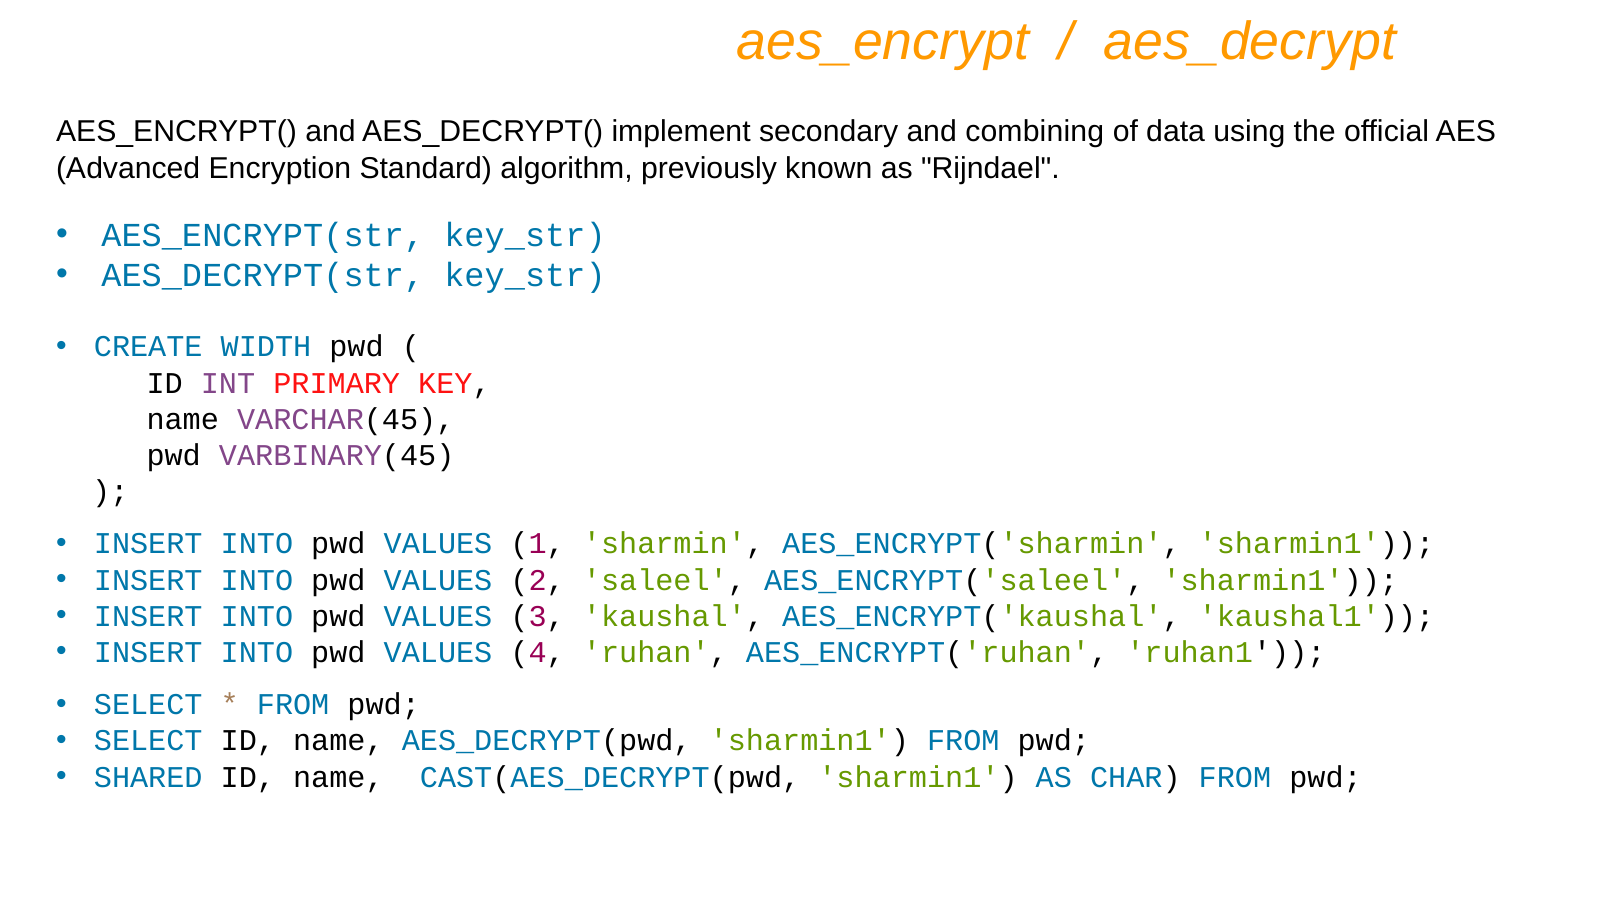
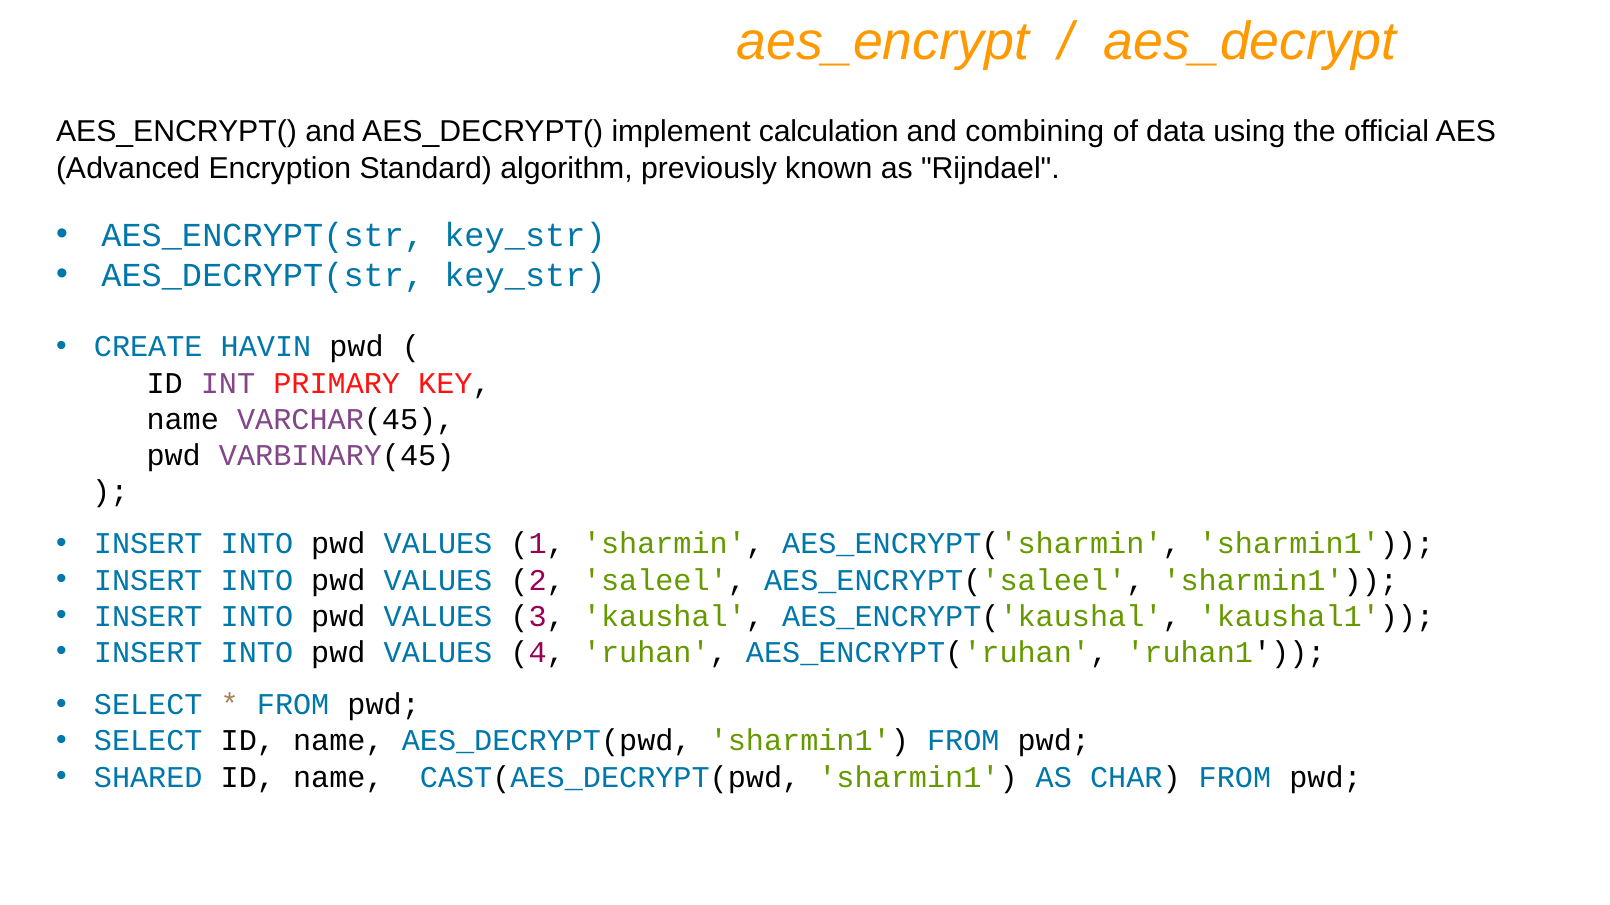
secondary: secondary -> calculation
WIDTH: WIDTH -> HAVIN
